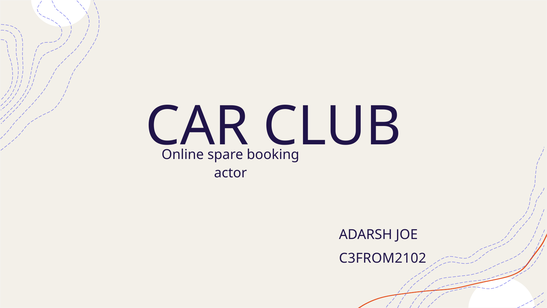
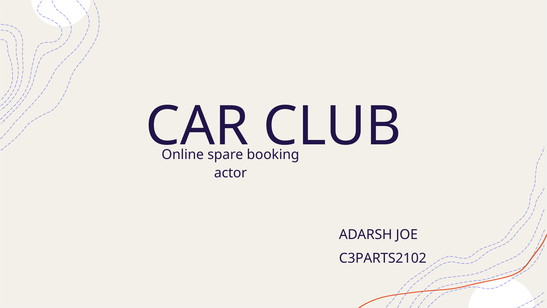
C3FROM2102: C3FROM2102 -> C3PARTS2102
